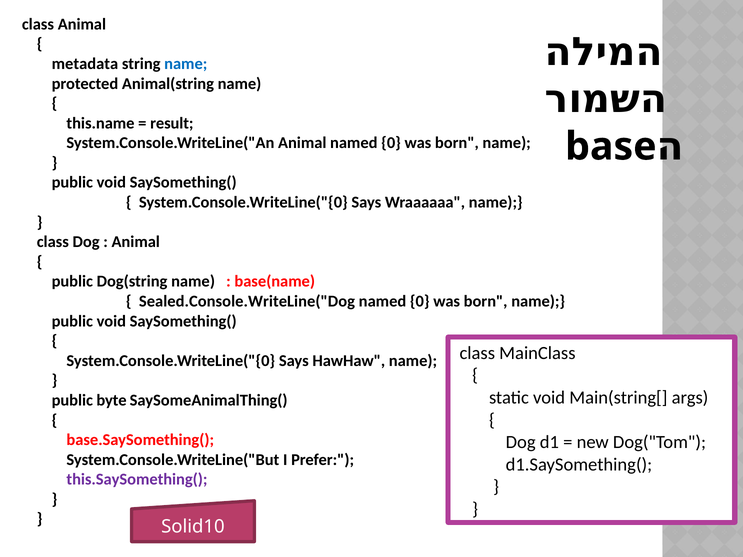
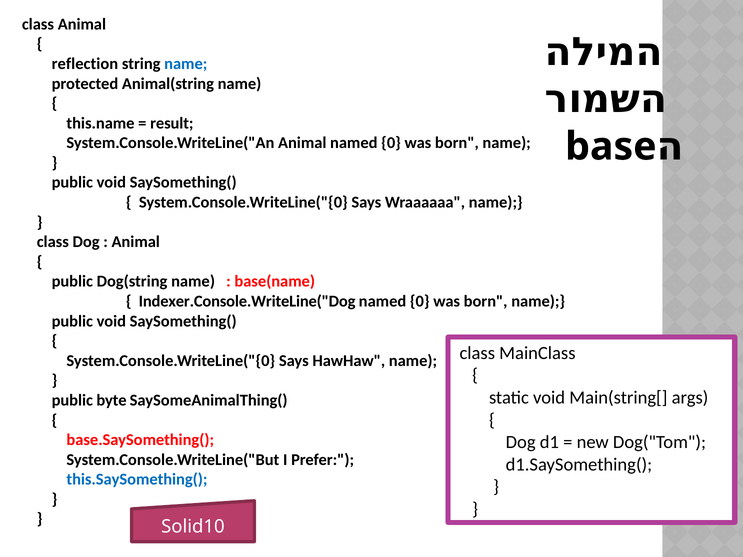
metadata: metadata -> reflection
Sealed.Console.WriteLine("Dog: Sealed.Console.WriteLine("Dog -> Indexer.Console.WriteLine("Dog
this.SaySomething( colour: purple -> blue
